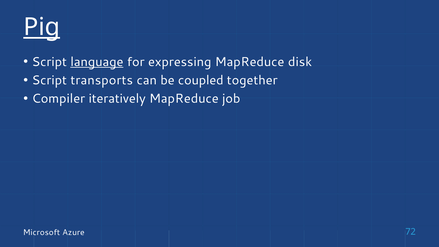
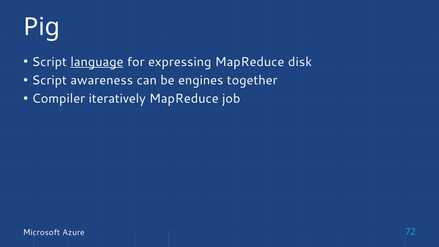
Pig underline: present -> none
transports: transports -> awareness
coupled: coupled -> engines
